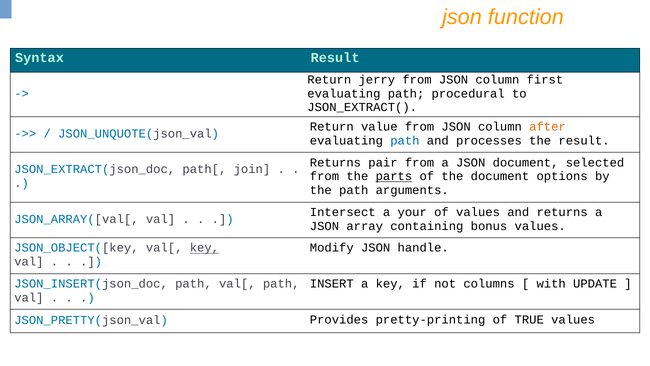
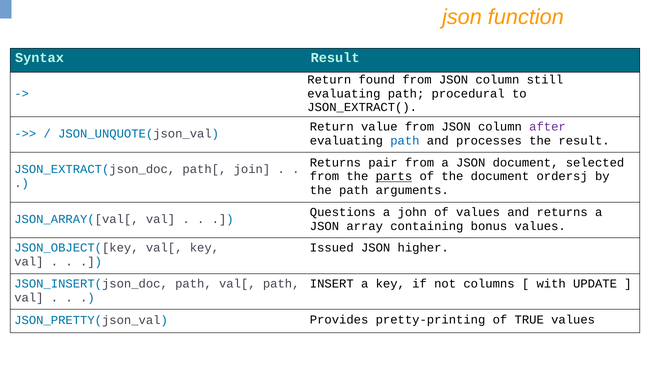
jerry: jerry -> found
first: first -> still
after colour: orange -> purple
options: options -> ordersj
Intersect: Intersect -> Questions
your: your -> john
key at (204, 248) underline: present -> none
Modify: Modify -> Issued
handle: handle -> higher
